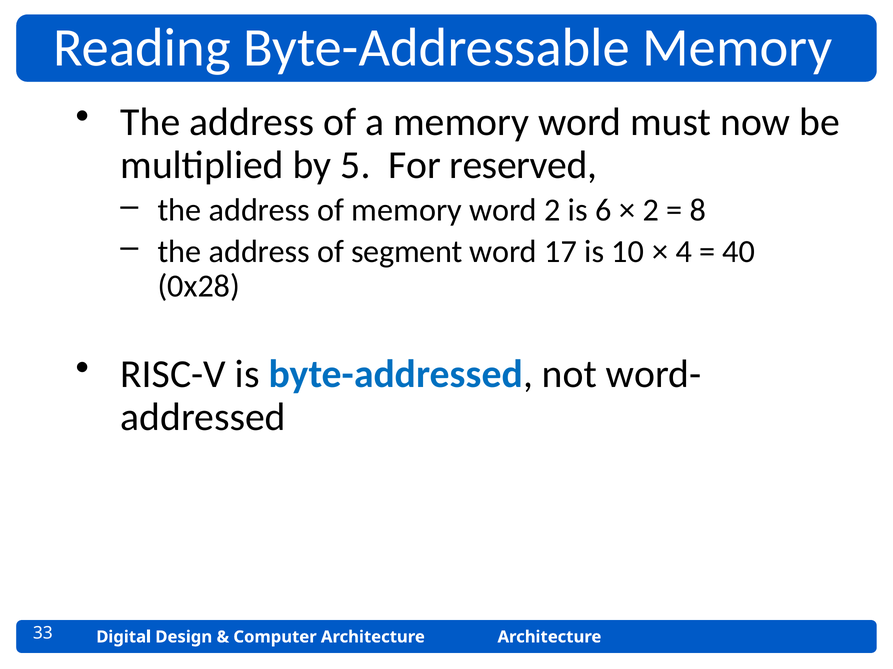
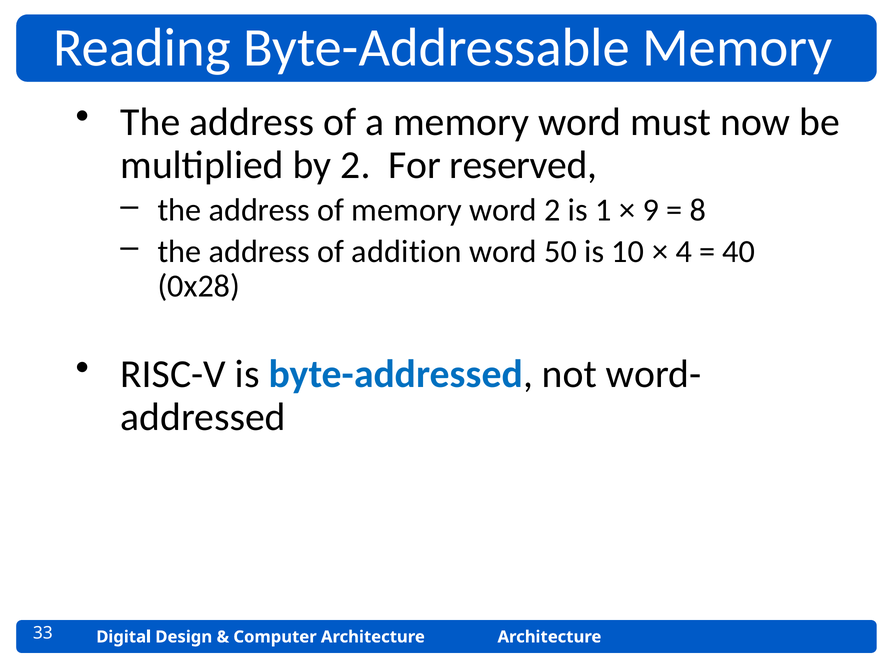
by 5: 5 -> 2
6: 6 -> 1
2 at (651, 211): 2 -> 9
segment: segment -> addition
17: 17 -> 50
